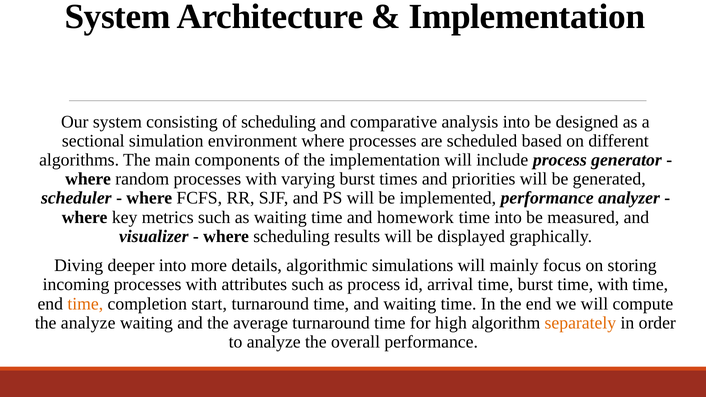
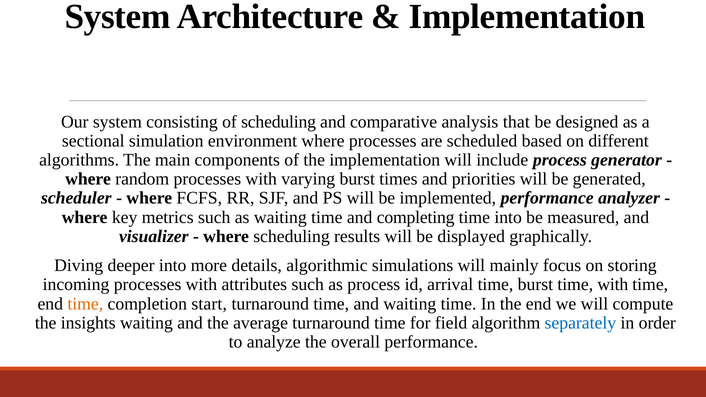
analysis into: into -> that
homework: homework -> completing
the analyze: analyze -> insights
high: high -> field
separately colour: orange -> blue
